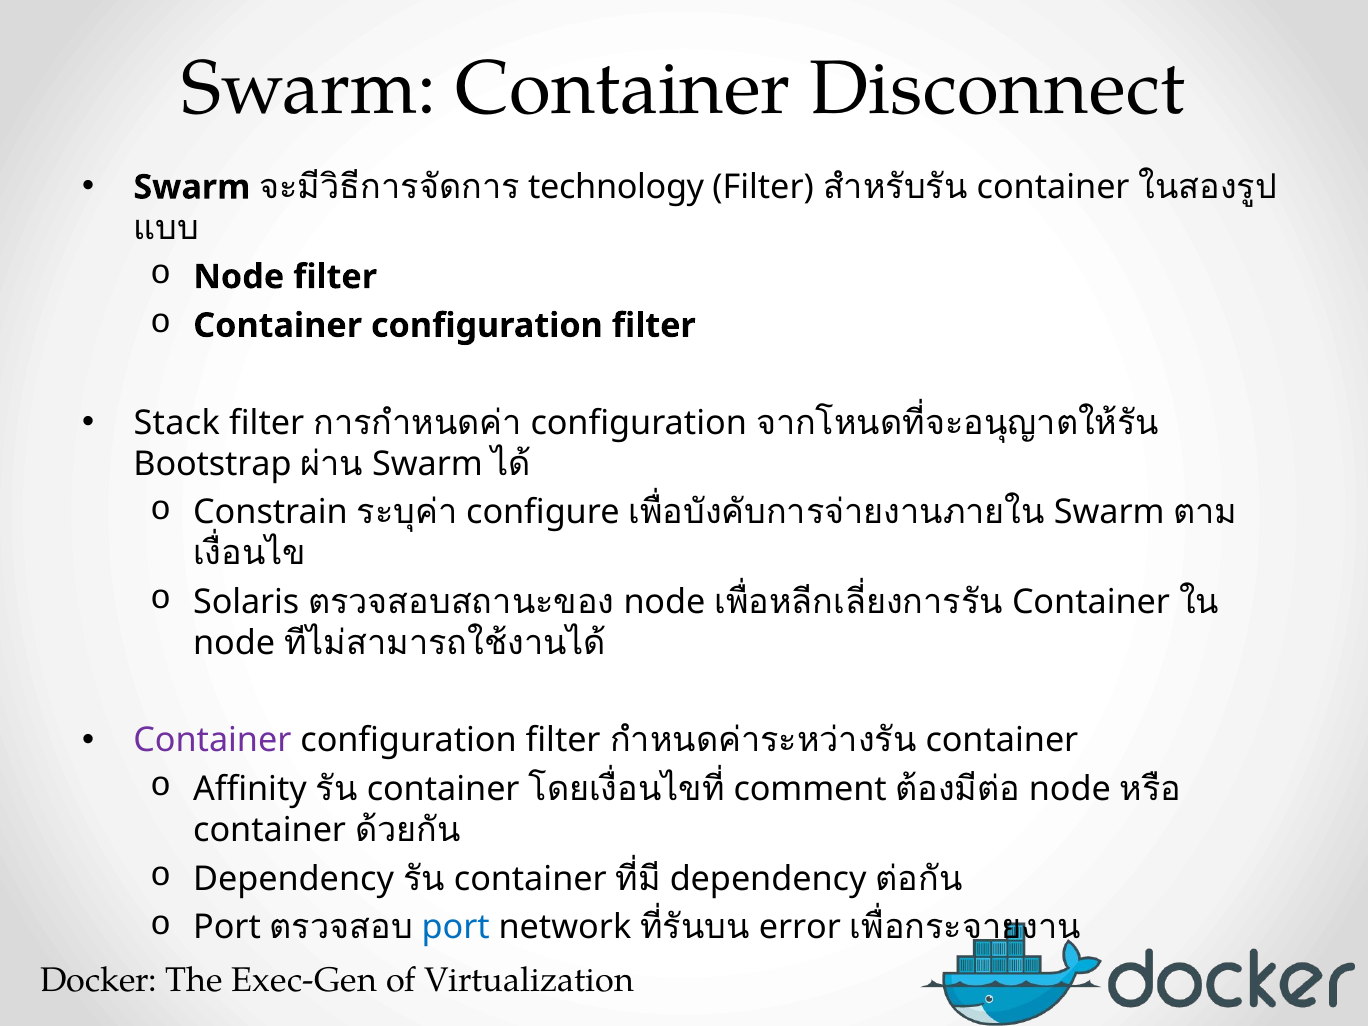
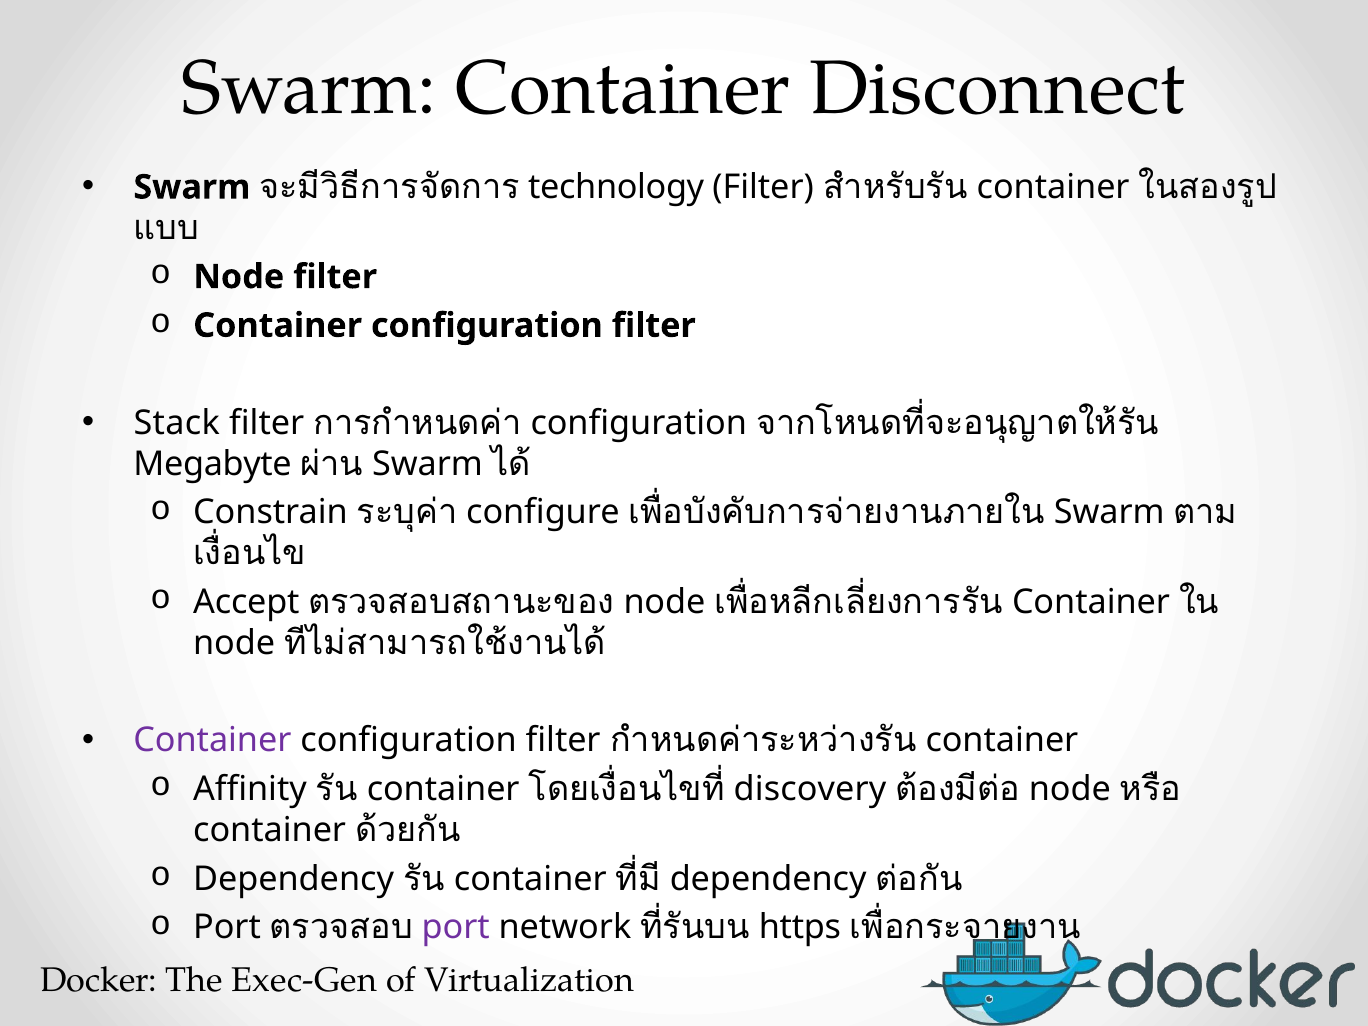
Bootstrap: Bootstrap -> Megabyte
Solaris: Solaris -> Accept
comment: comment -> discovery
port at (456, 927) colour: blue -> purple
error: error -> https
